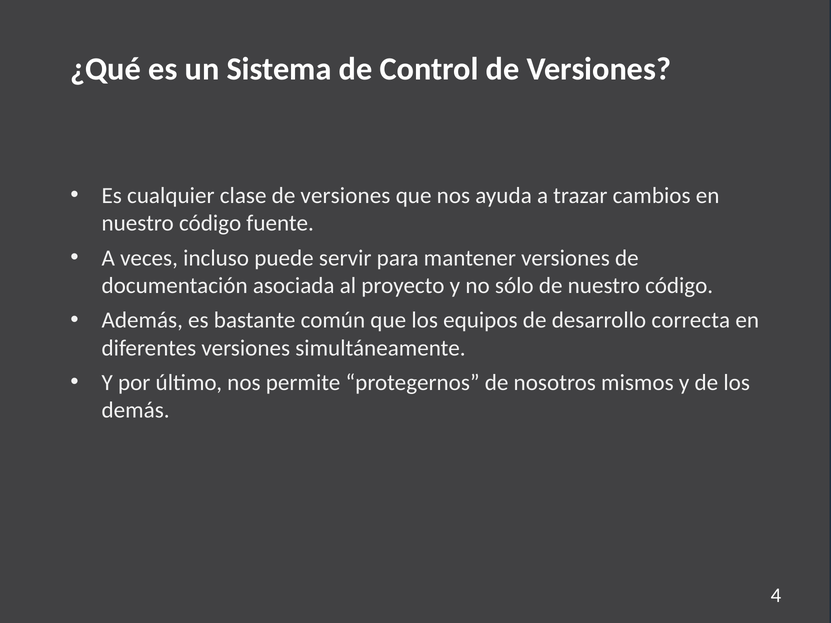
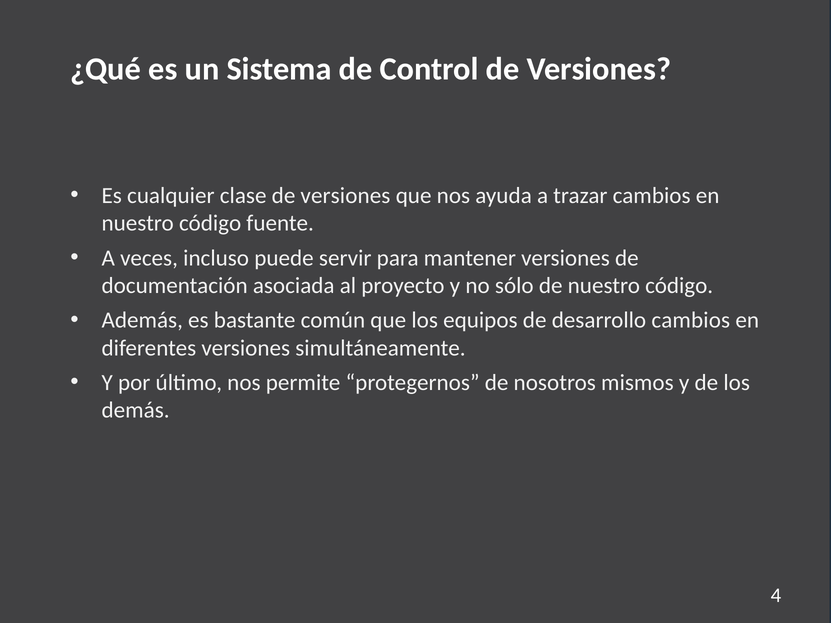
desarrollo correcta: correcta -> cambios
